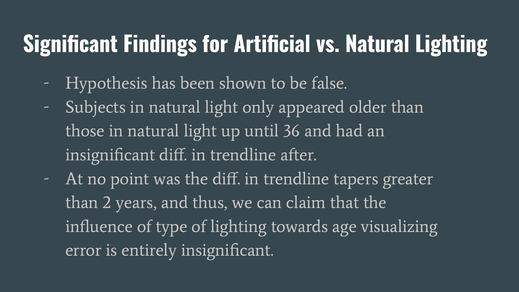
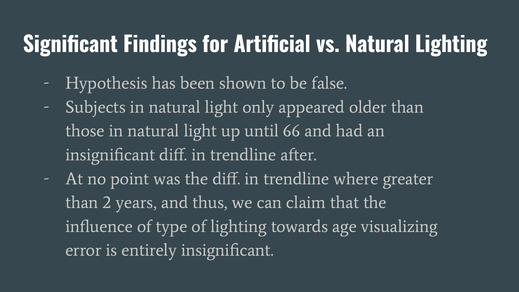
36: 36 -> 66
tapers: tapers -> where
